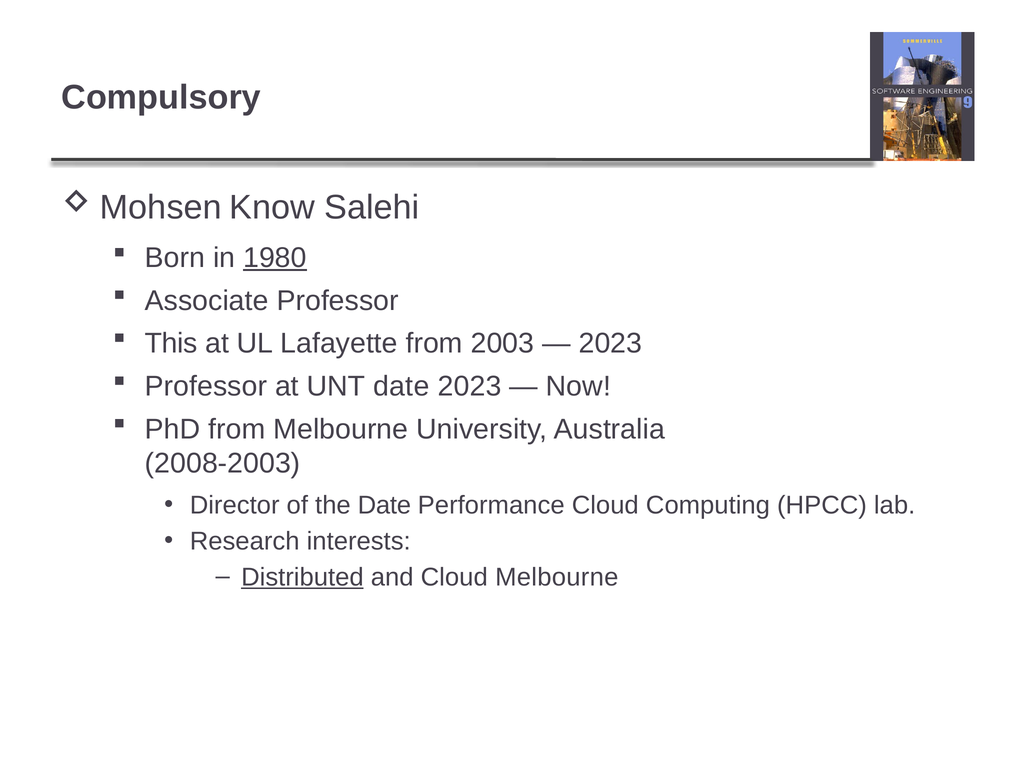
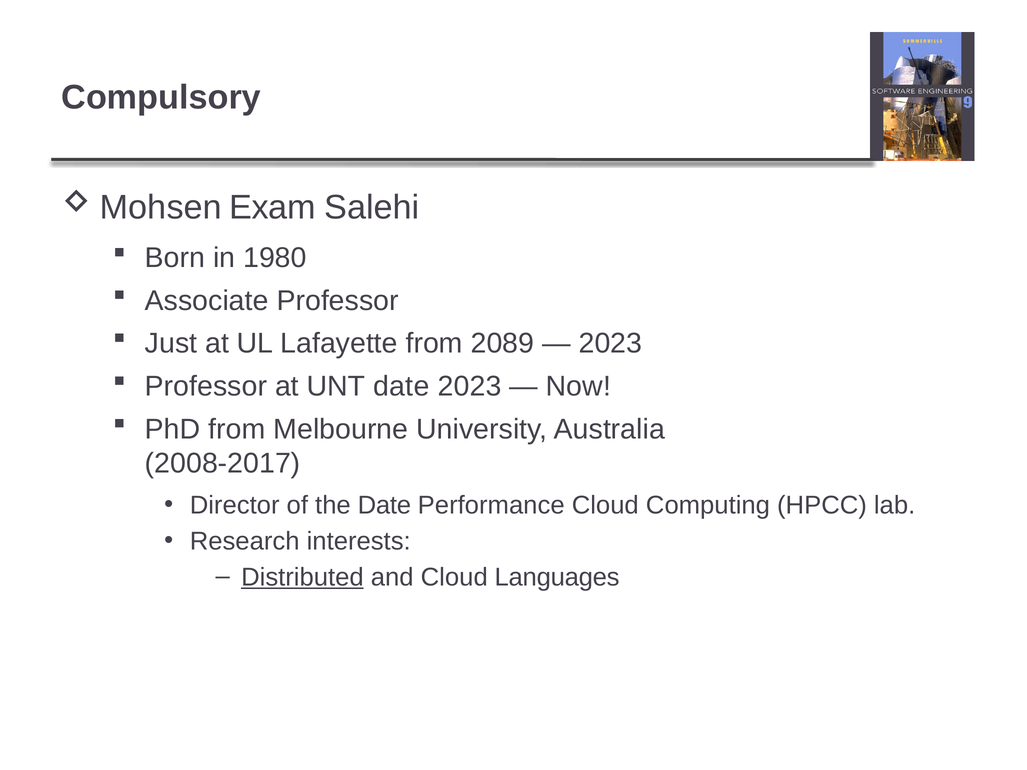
Know: Know -> Exam
1980 underline: present -> none
This: This -> Just
2003: 2003 -> 2089
2008-2003: 2008-2003 -> 2008-2017
Cloud Melbourne: Melbourne -> Languages
